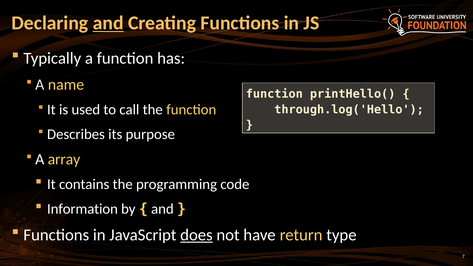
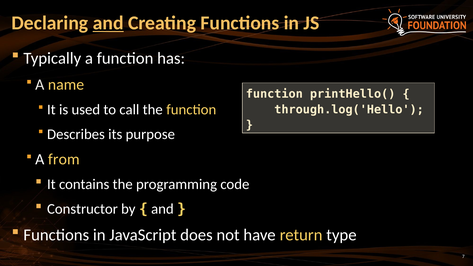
array: array -> from
Information: Information -> Constructor
does underline: present -> none
